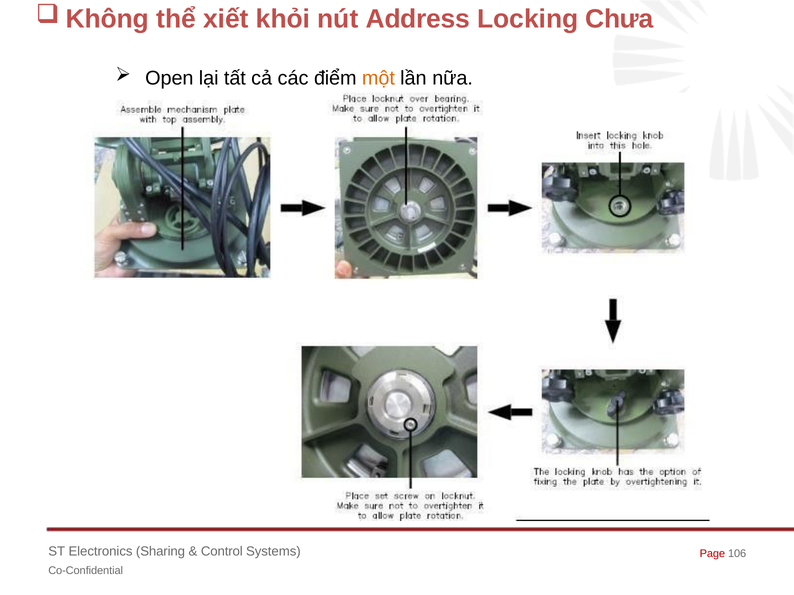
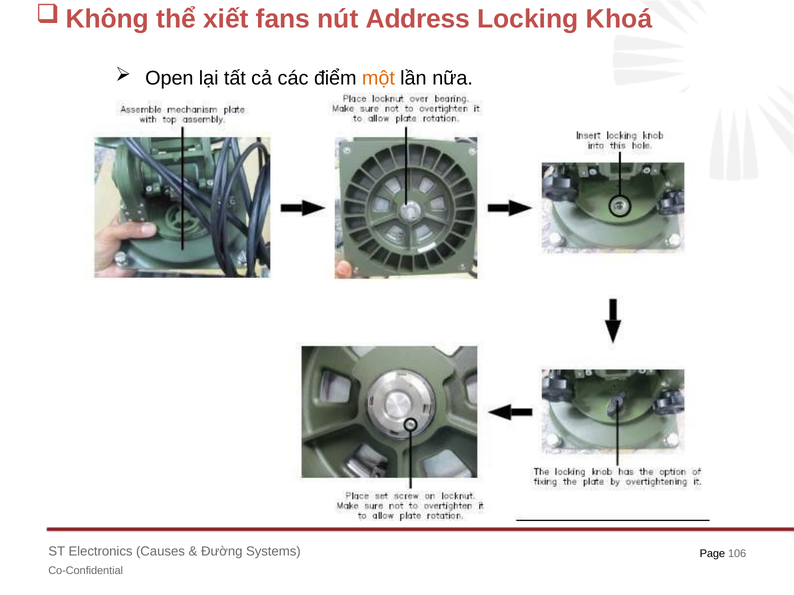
khỏi: khỏi -> fans
Chưa: Chưa -> Khoá
Sharing: Sharing -> Causes
Control: Control -> Đường
Page colour: red -> black
